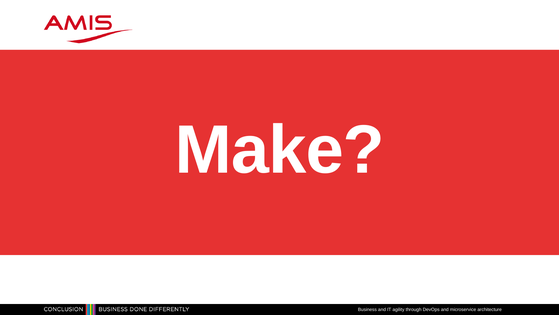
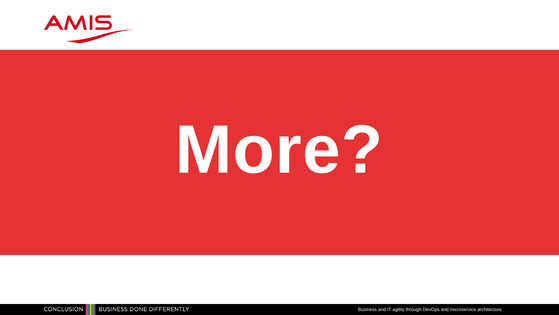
Make: Make -> More
